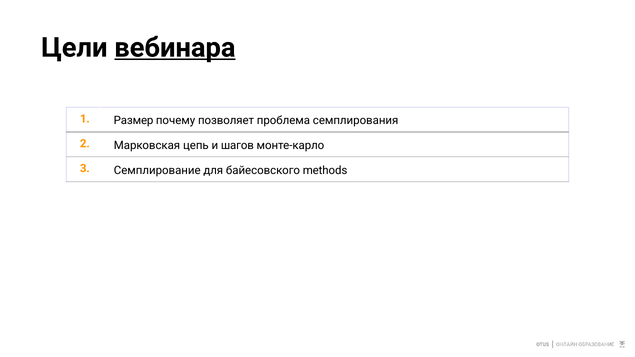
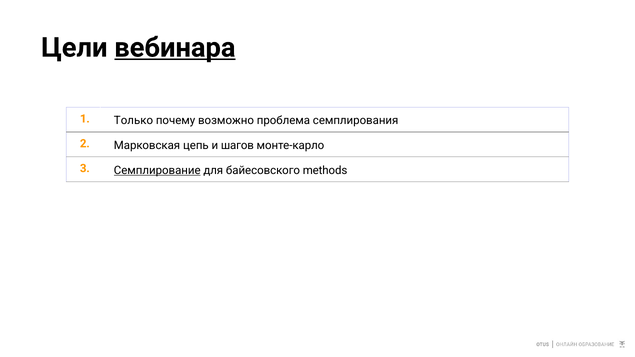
Размер: Размер -> Только
позволяет: позволяет -> возможно
Семплирование underline: none -> present
